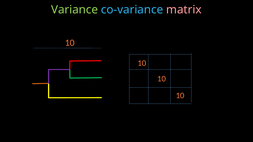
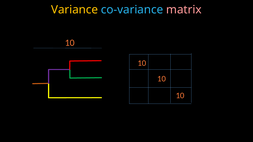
Variance colour: light green -> yellow
